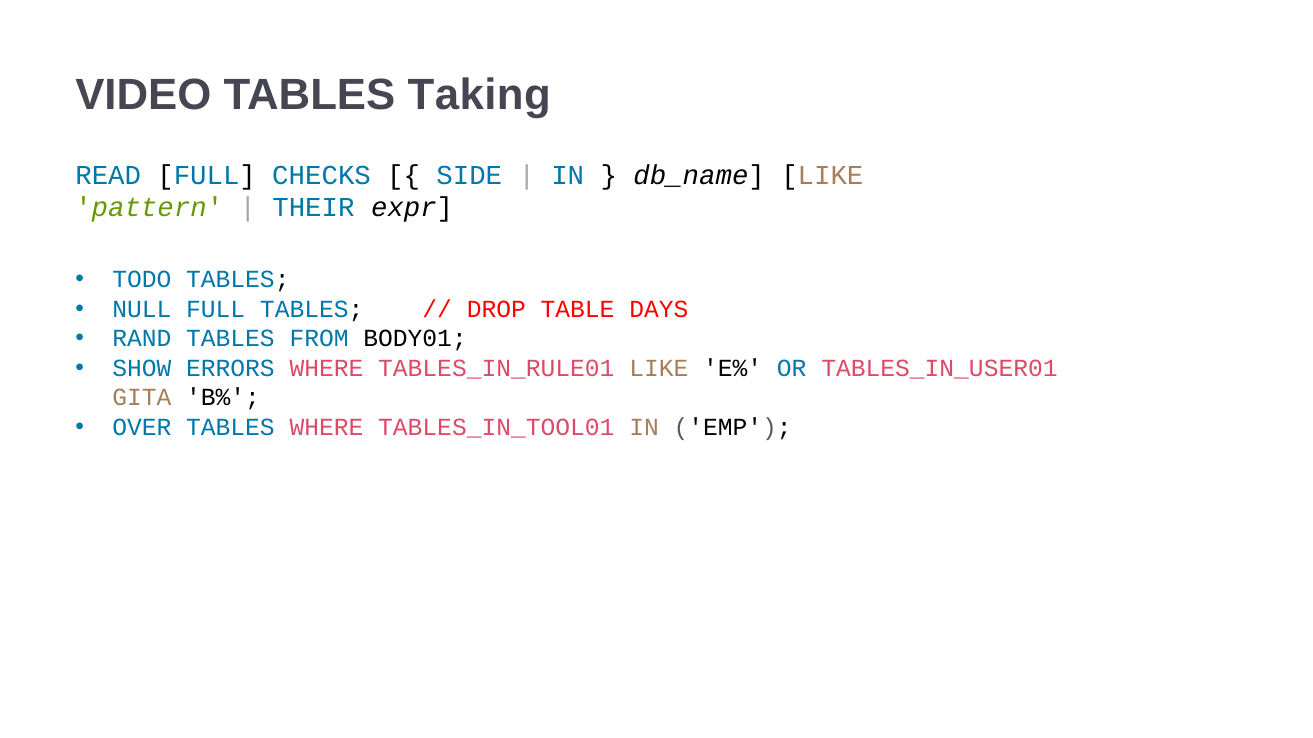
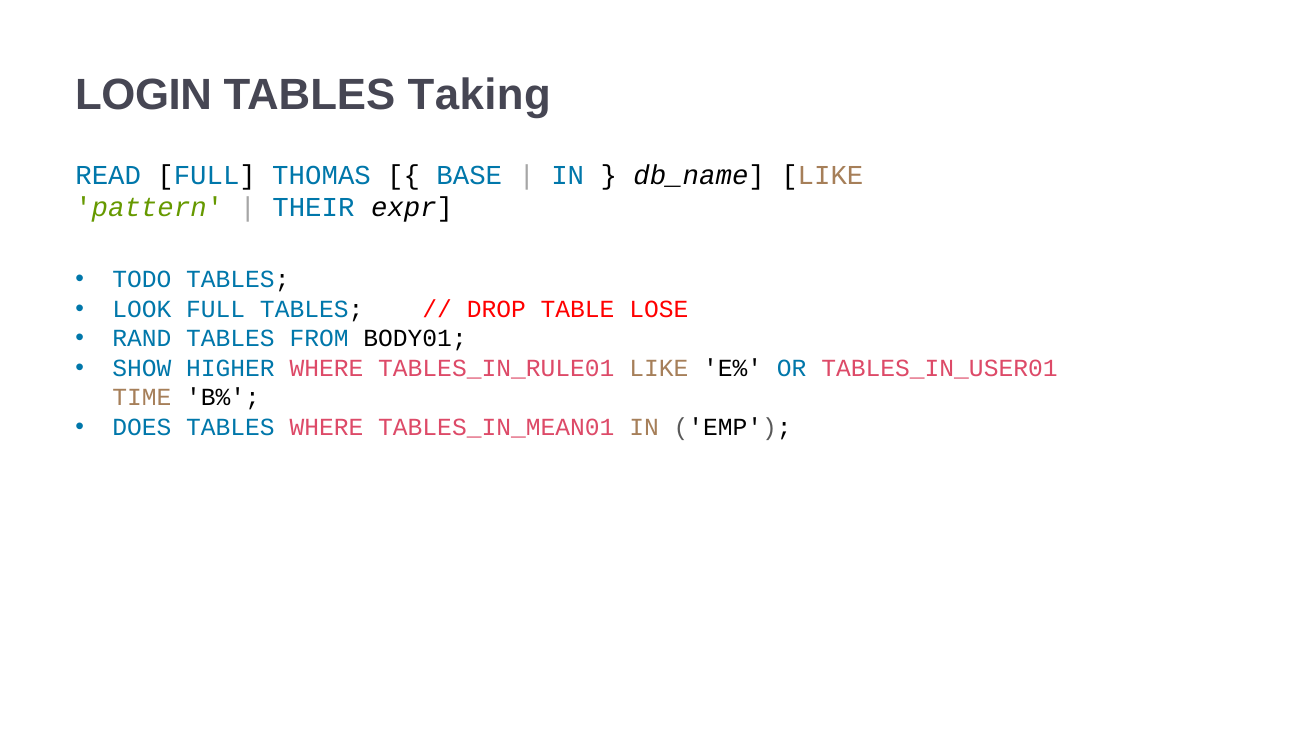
VIDEO: VIDEO -> LOGIN
CHECKS: CHECKS -> THOMAS
SIDE: SIDE -> BASE
NULL: NULL -> LOOK
DAYS: DAYS -> LOSE
ERRORS: ERRORS -> HIGHER
GITA: GITA -> TIME
OVER: OVER -> DOES
TABLES_IN_TOOL01: TABLES_IN_TOOL01 -> TABLES_IN_MEAN01
